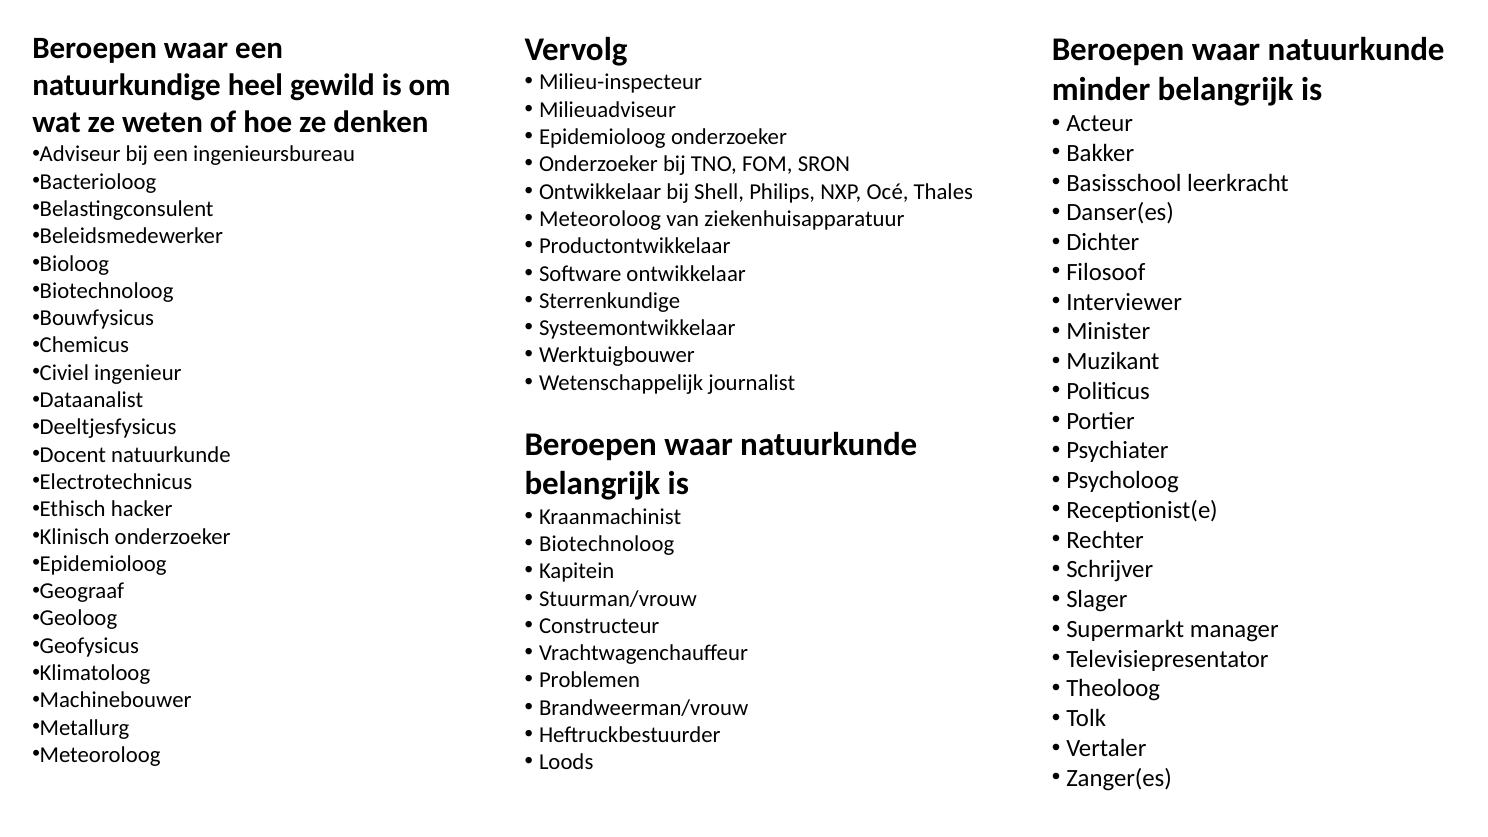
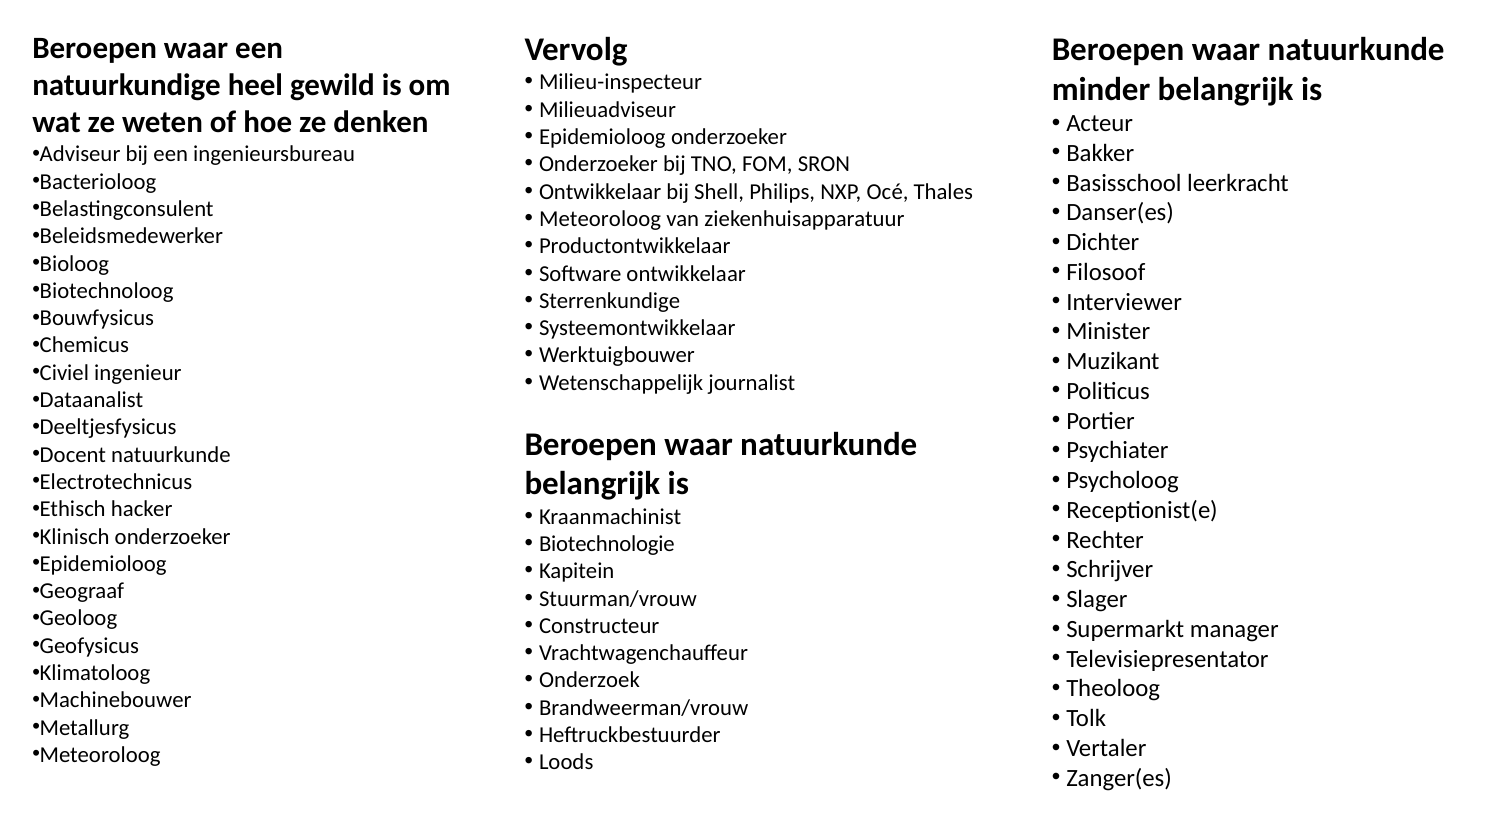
Biotechnoloog at (607, 544): Biotechnoloog -> Biotechnologie
Problemen: Problemen -> Onderzoek
